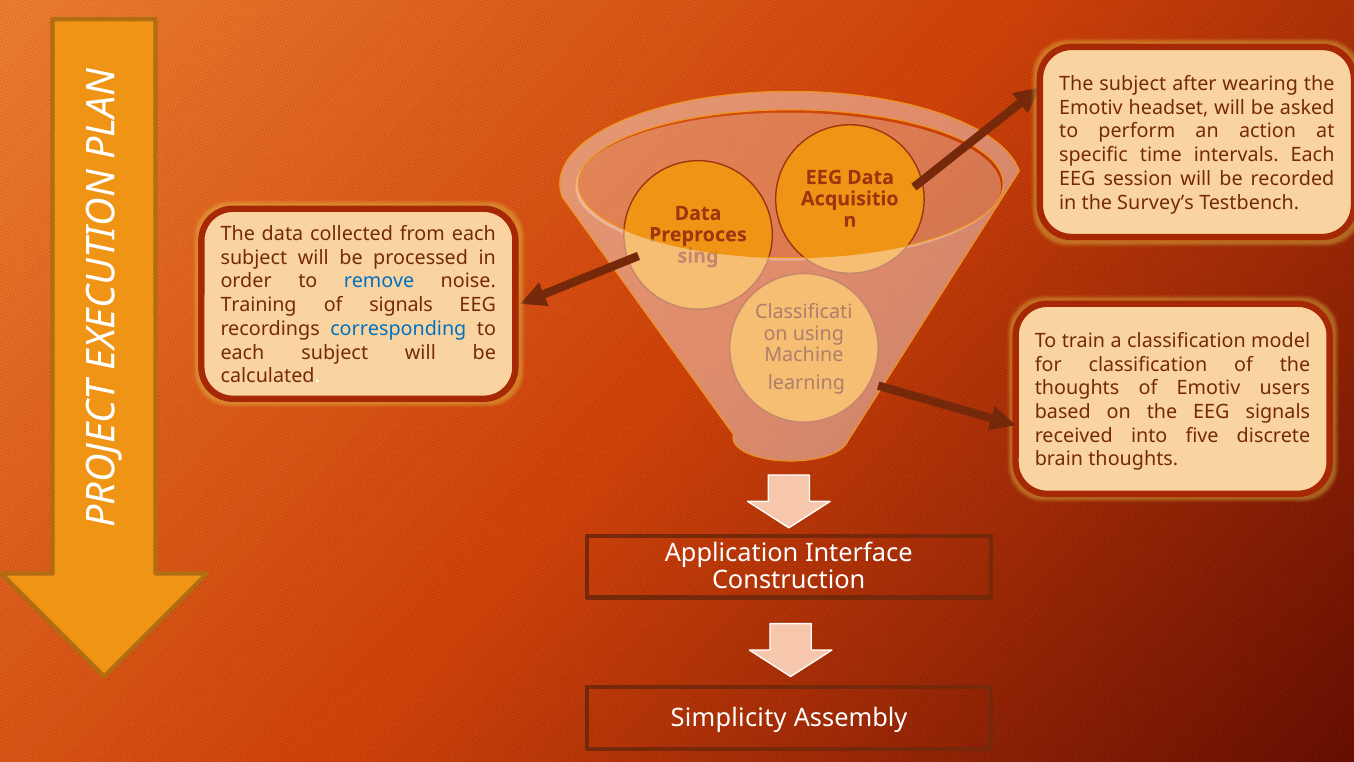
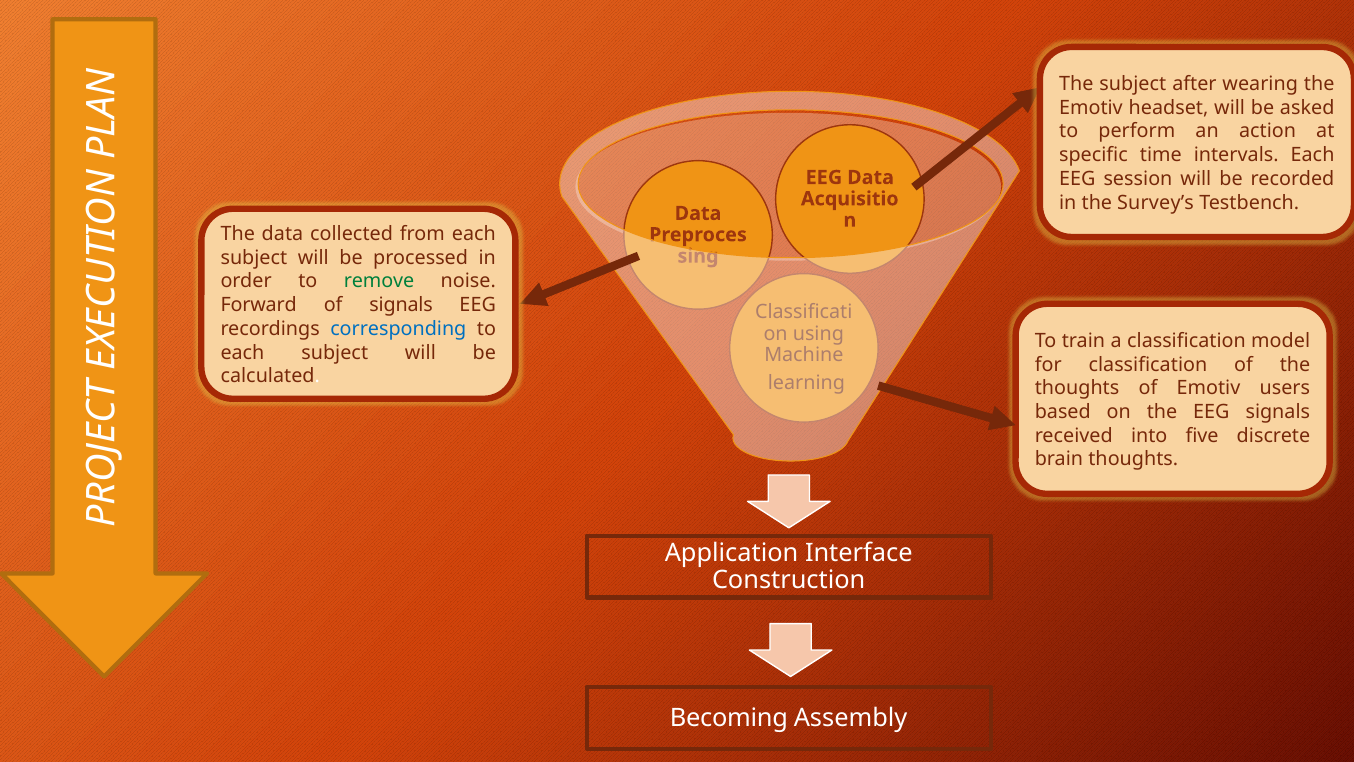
remove colour: blue -> green
Training: Training -> Forward
Simplicity: Simplicity -> Becoming
